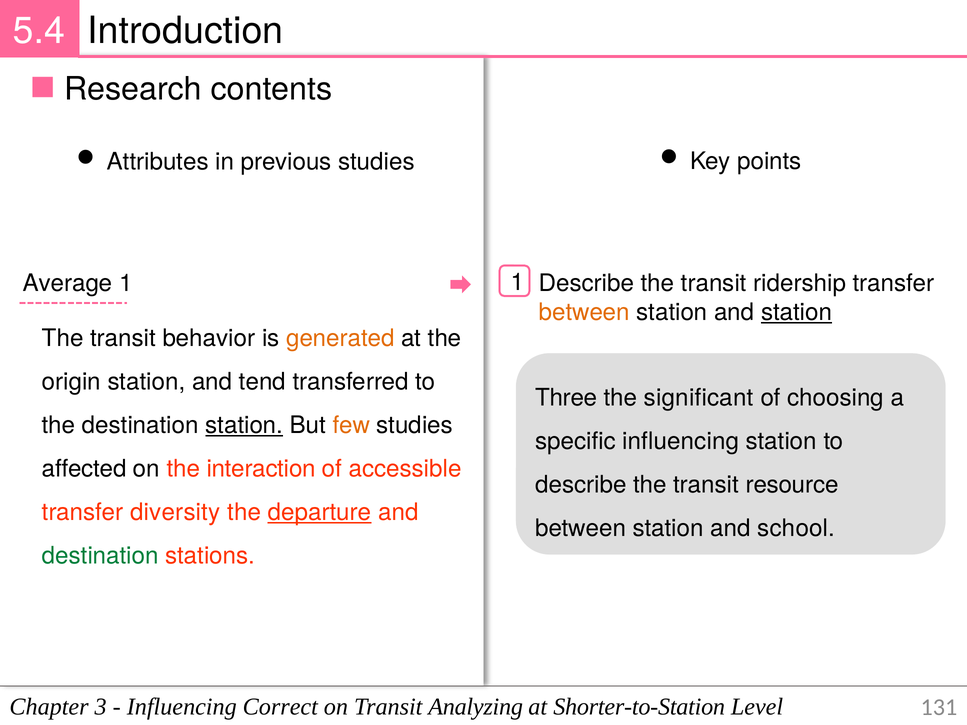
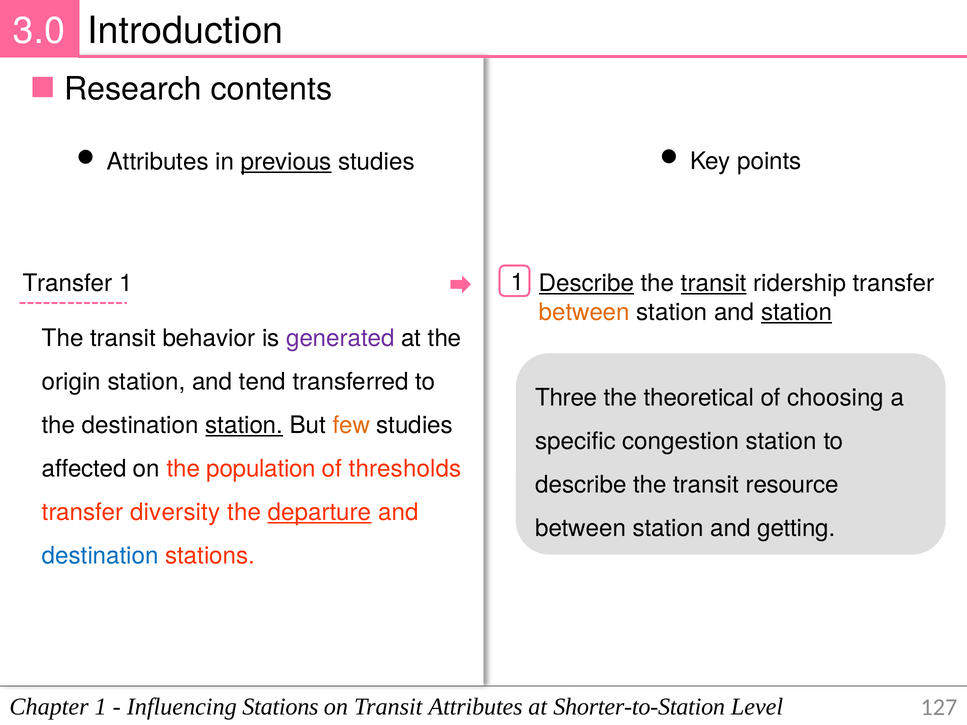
5.4: 5.4 -> 3.0
previous underline: none -> present
Describe at (587, 284) underline: none -> present
transit at (714, 284) underline: none -> present
Average at (67, 284): Average -> Transfer
generated colour: orange -> purple
significant: significant -> theoretical
specific influencing: influencing -> congestion
interaction: interaction -> population
accessible: accessible -> thresholds
school: school -> getting
destination at (100, 556) colour: green -> blue
Chapter 3: 3 -> 1
Influencing Correct: Correct -> Stations
Transit Analyzing: Analyzing -> Attributes
131: 131 -> 127
